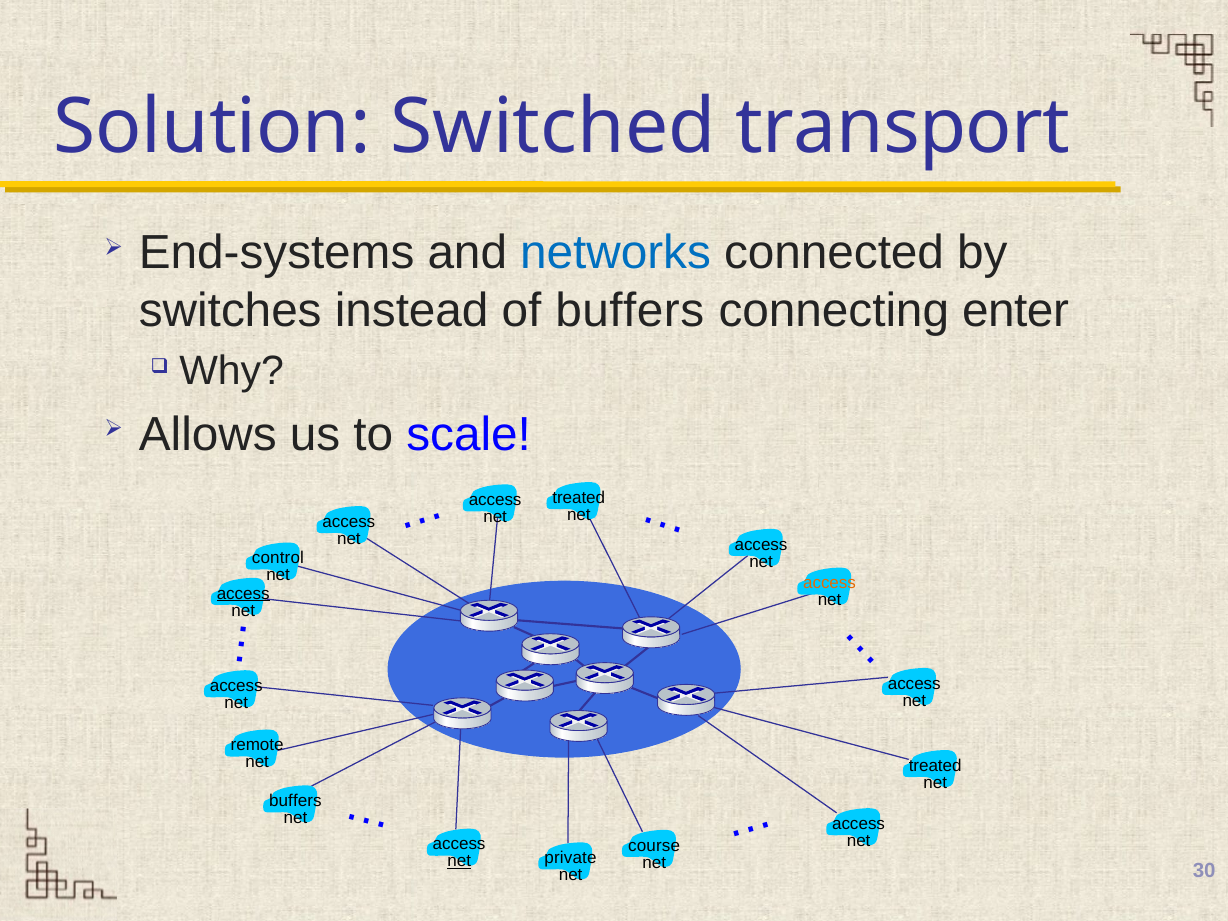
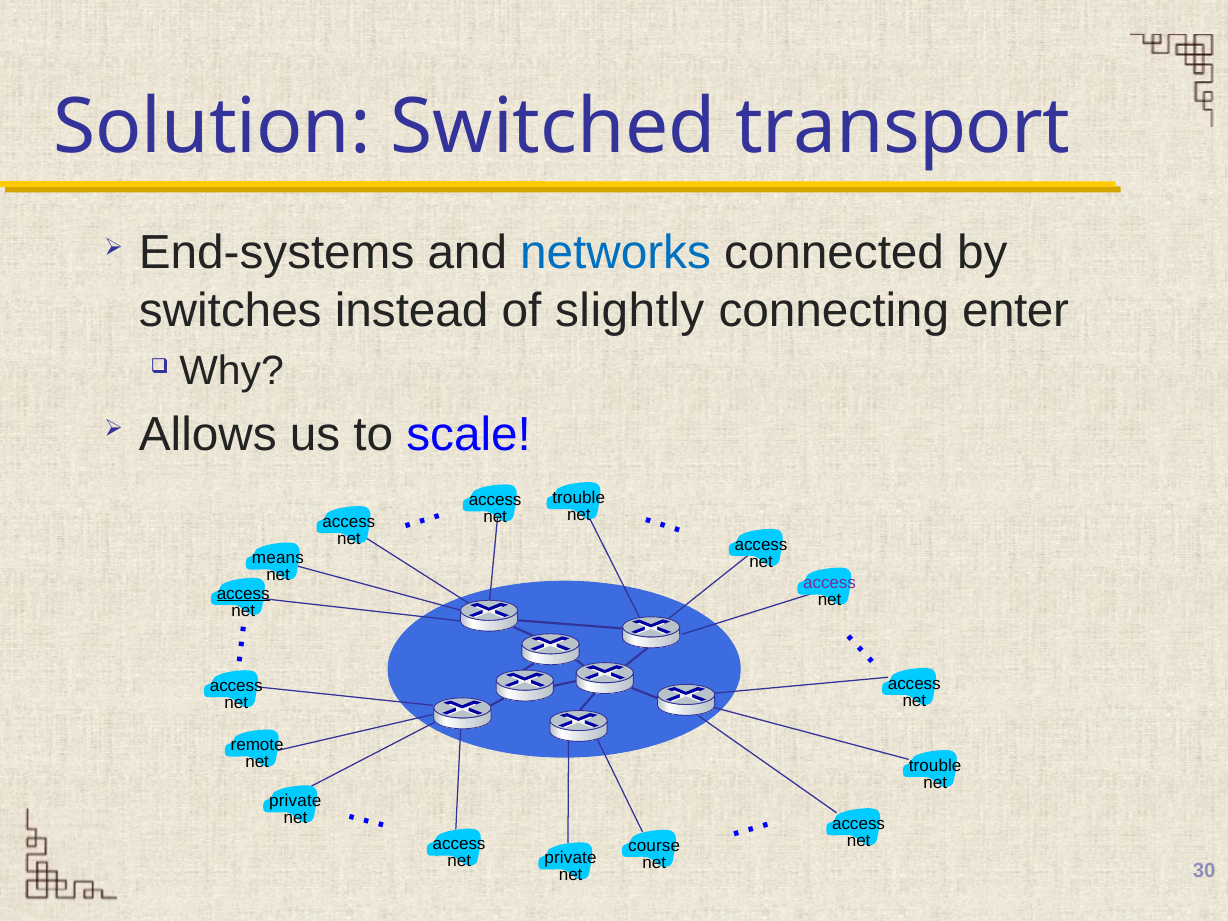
of buffers: buffers -> slightly
treated at (579, 498): treated -> trouble
control: control -> means
access at (830, 583) colour: orange -> purple
treated at (935, 766): treated -> trouble
buffers at (295, 801): buffers -> private
net at (459, 861) underline: present -> none
